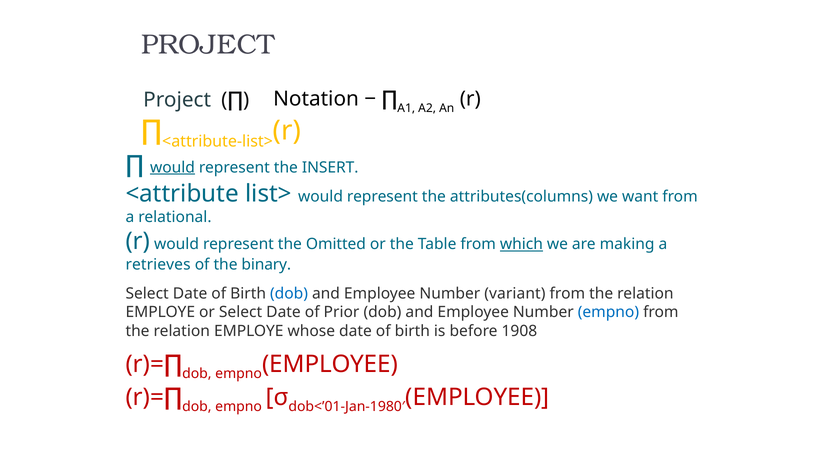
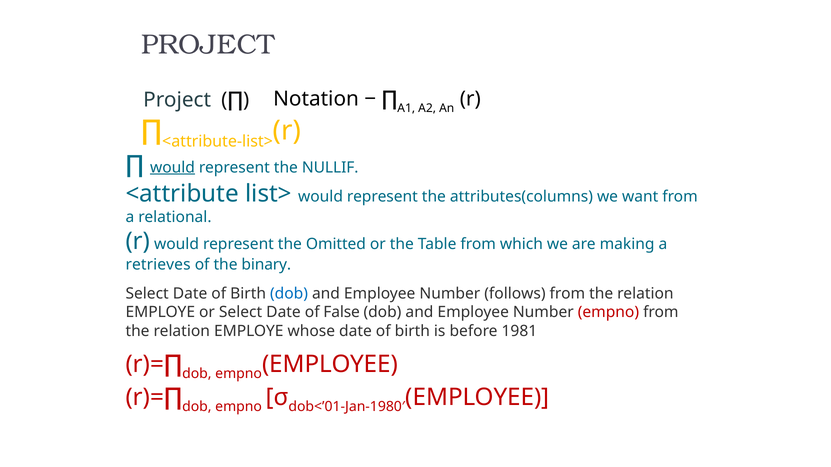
INSERT: INSERT -> NULLIF
which underline: present -> none
variant: variant -> follows
Prior: Prior -> False
empno at (608, 313) colour: blue -> red
1908: 1908 -> 1981
